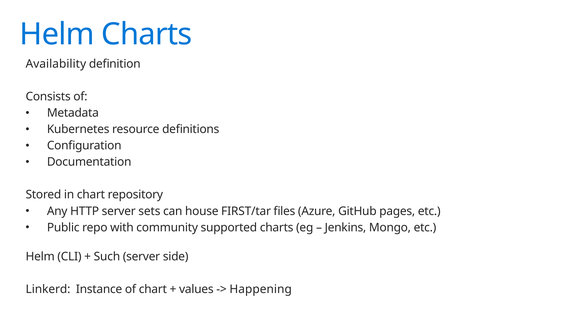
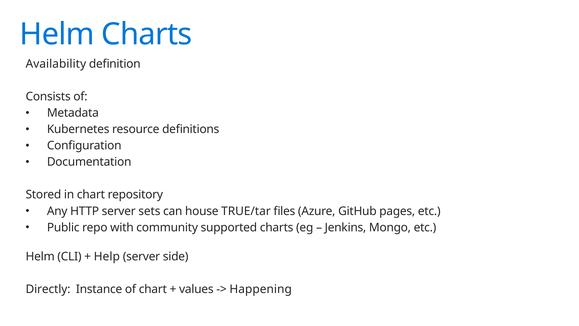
FIRST/tar: FIRST/tar -> TRUE/tar
Such: Such -> Help
Linkerd: Linkerd -> Directly
